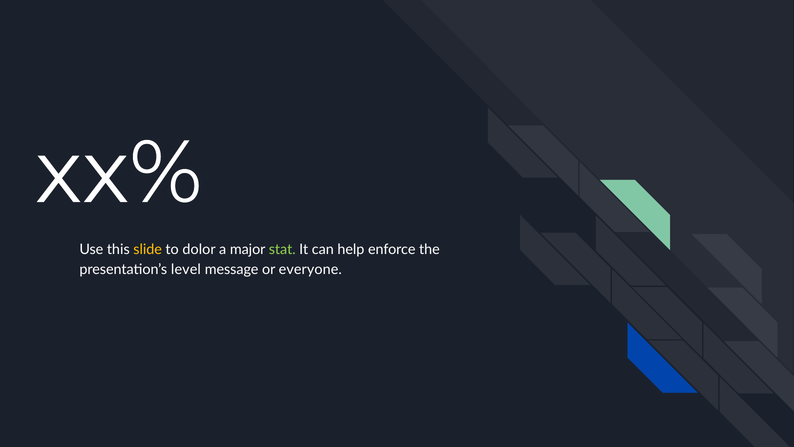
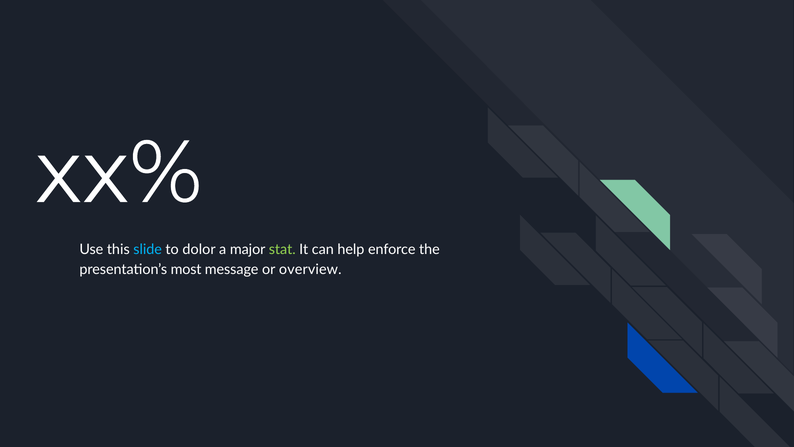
slide colour: yellow -> light blue
level: level -> most
everyone: everyone -> overview
